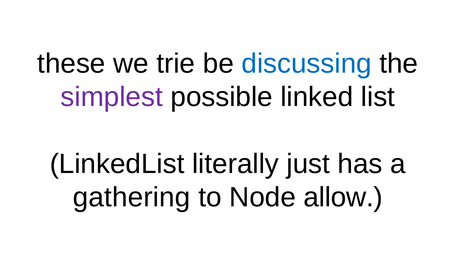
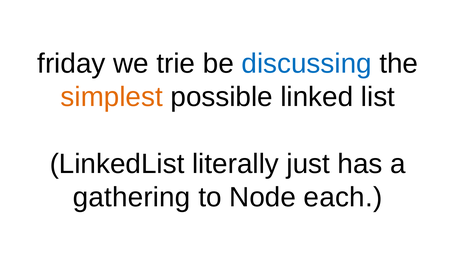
these: these -> friday
simplest colour: purple -> orange
allow: allow -> each
